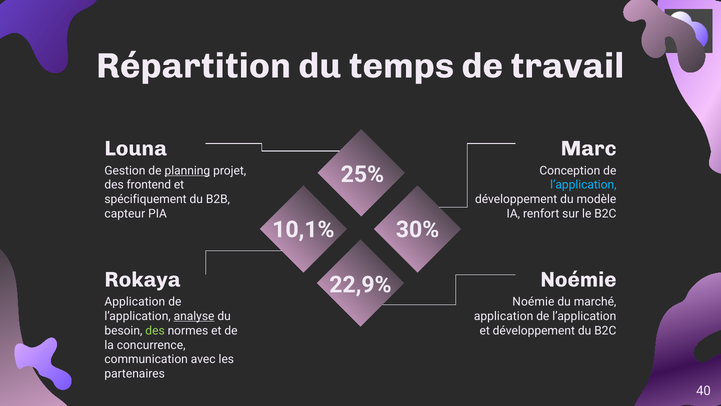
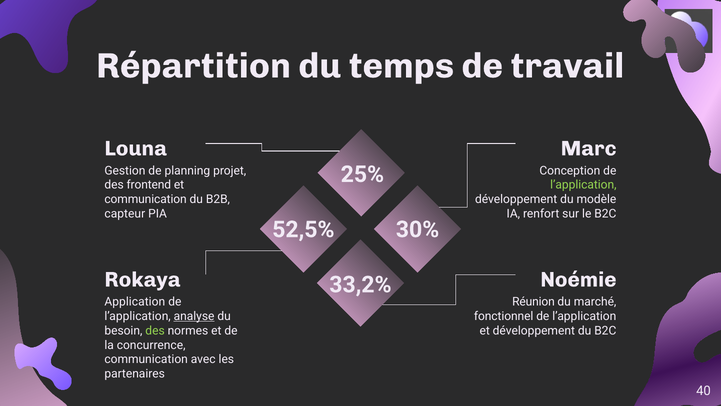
planning underline: present -> none
l’application at (583, 185) colour: light blue -> light green
spécifiquement at (146, 199): spécifiquement -> communication
10,1%: 10,1% -> 52,5%
22,9%: 22,9% -> 33,2%
Noémie at (533, 301): Noémie -> Réunion
application at (504, 316): application -> fonctionnel
